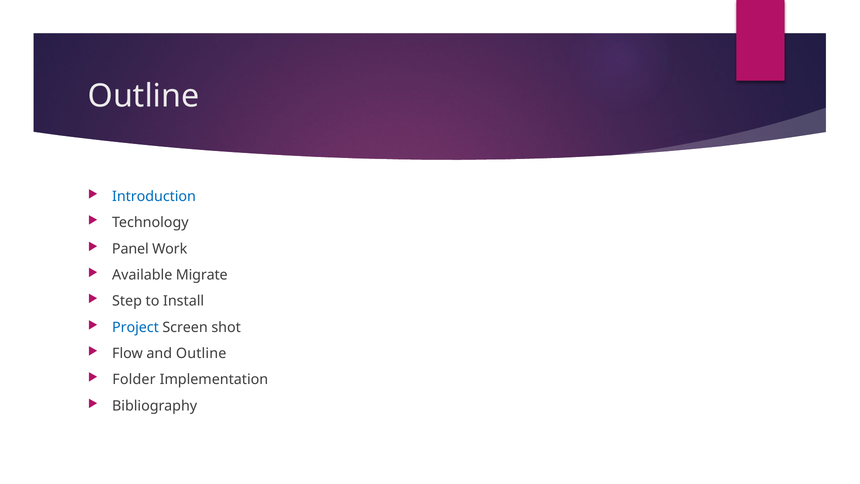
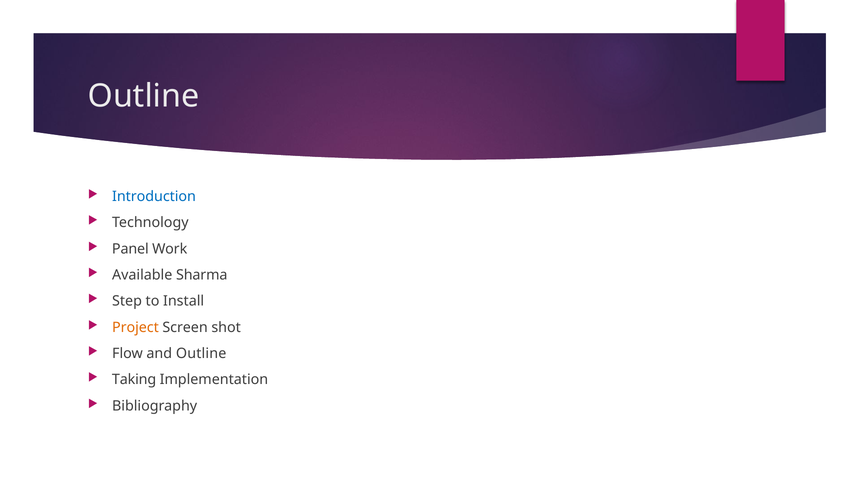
Migrate: Migrate -> Sharma
Project colour: blue -> orange
Folder: Folder -> Taking
